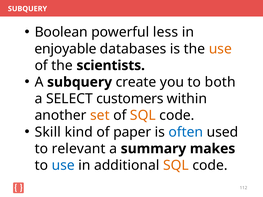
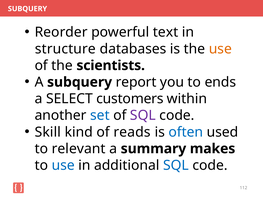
Boolean: Boolean -> Reorder
less: less -> text
enjoyable: enjoyable -> structure
create: create -> report
both: both -> ends
set colour: orange -> blue
SQL at (143, 116) colour: orange -> purple
paper: paper -> reads
SQL at (176, 166) colour: orange -> blue
